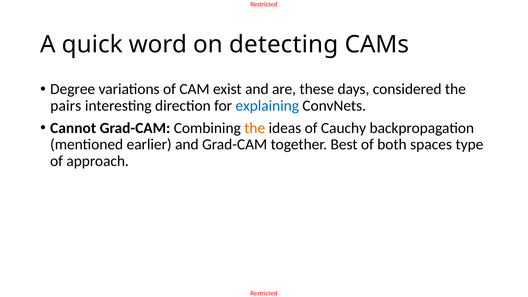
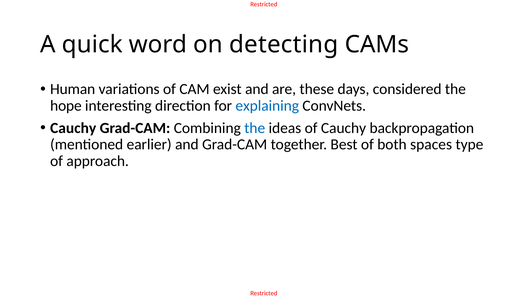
Degree: Degree -> Human
pairs: pairs -> hope
Cannot at (73, 128): Cannot -> Cauchy
the at (255, 128) colour: orange -> blue
